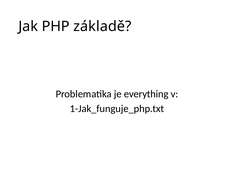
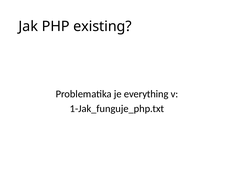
základě: základě -> existing
